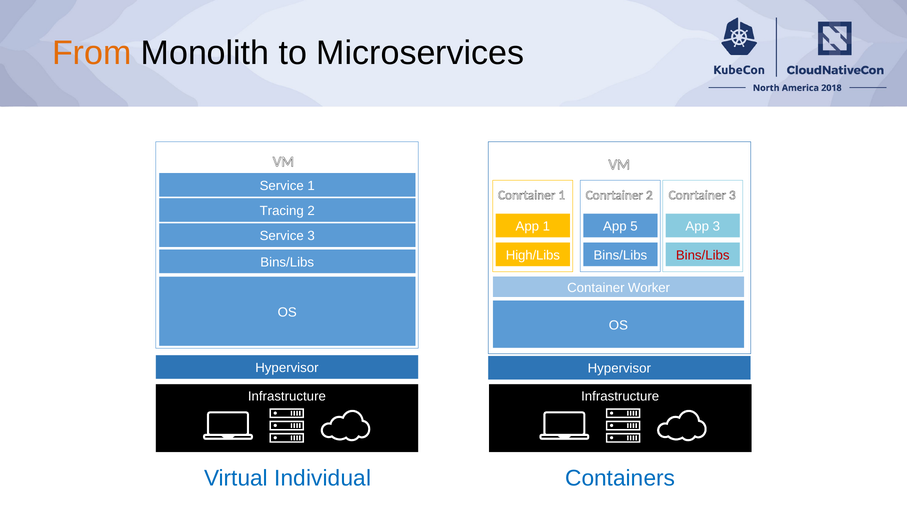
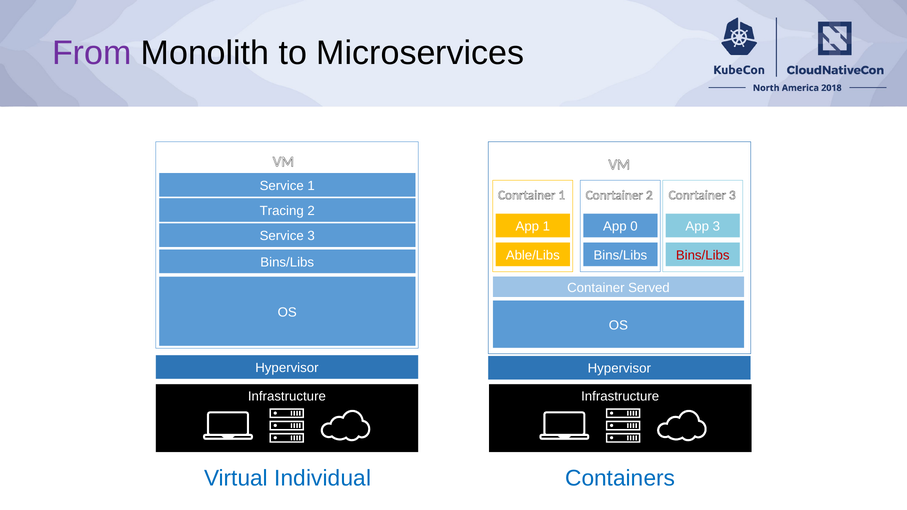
From colour: orange -> purple
5: 5 -> 0
High/Libs: High/Libs -> Able/Libs
Worker: Worker -> Served
